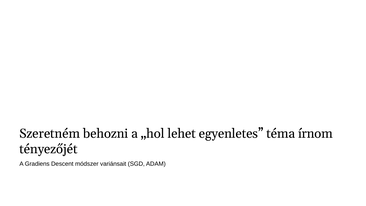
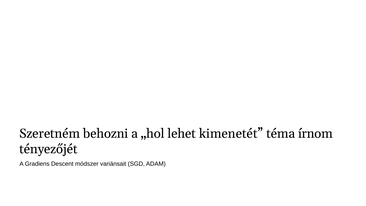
egyenletes: egyenletes -> kimenetét
